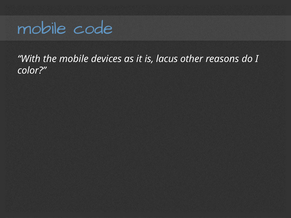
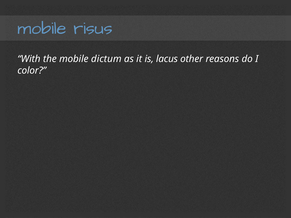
code: code -> risus
devices: devices -> dictum
